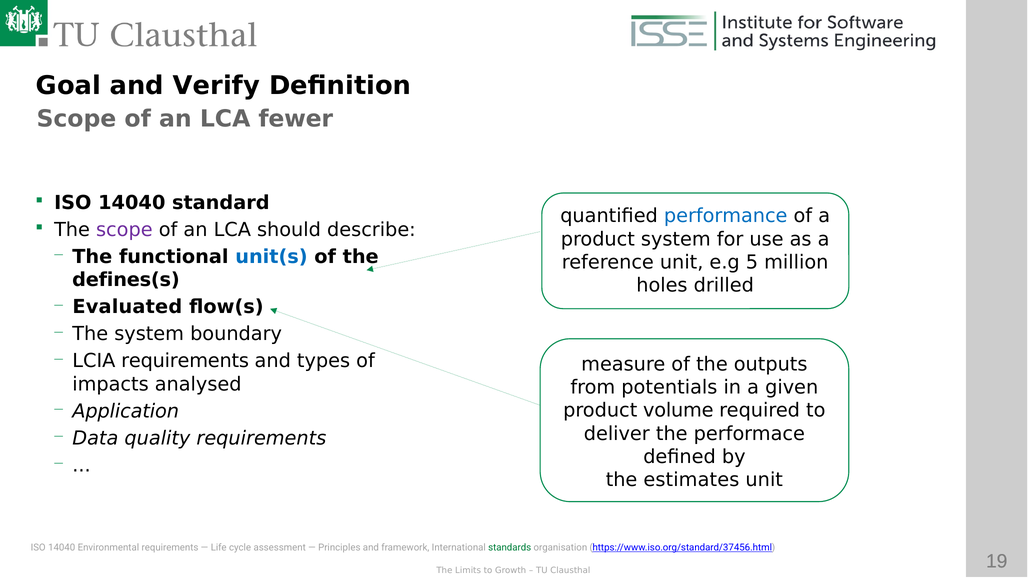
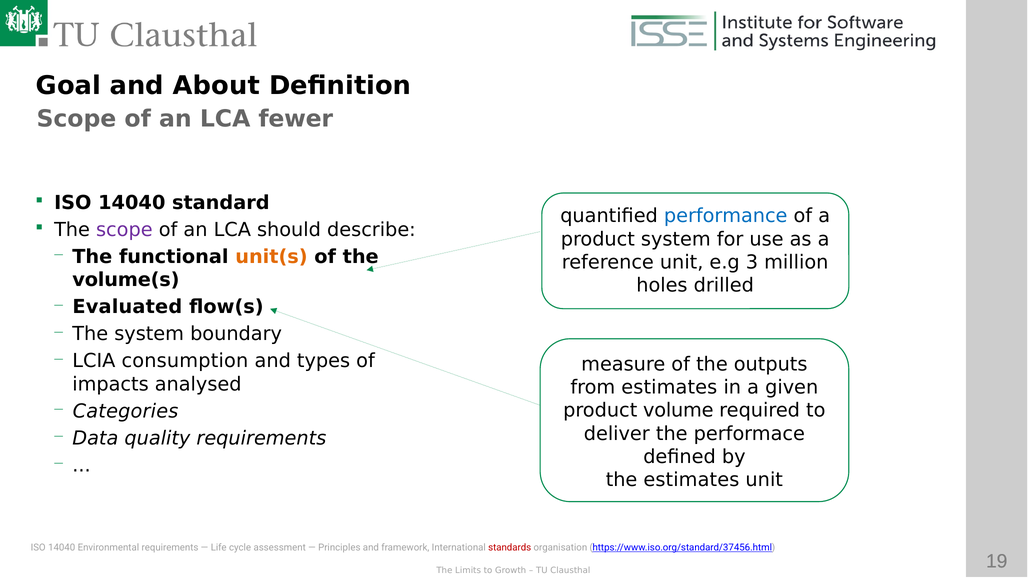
Verify: Verify -> About
unit(s colour: blue -> orange
5: 5 -> 3
defines(s: defines(s -> volume(s
LCIA requirements: requirements -> consumption
from potentials: potentials -> estimates
Application: Application -> Categories
standards colour: green -> red
